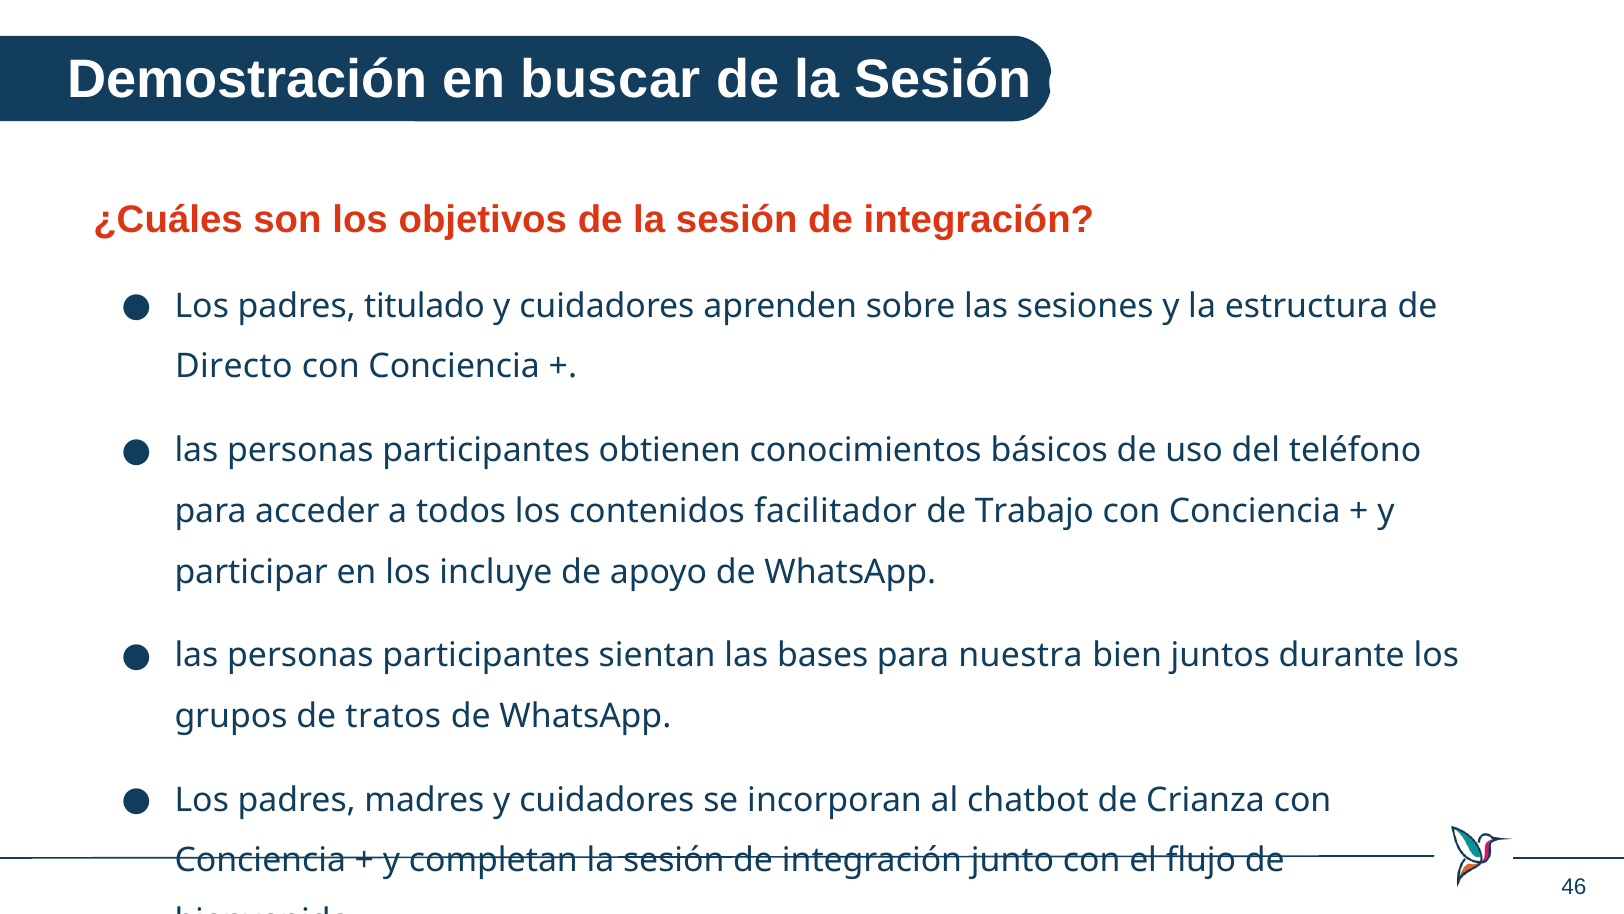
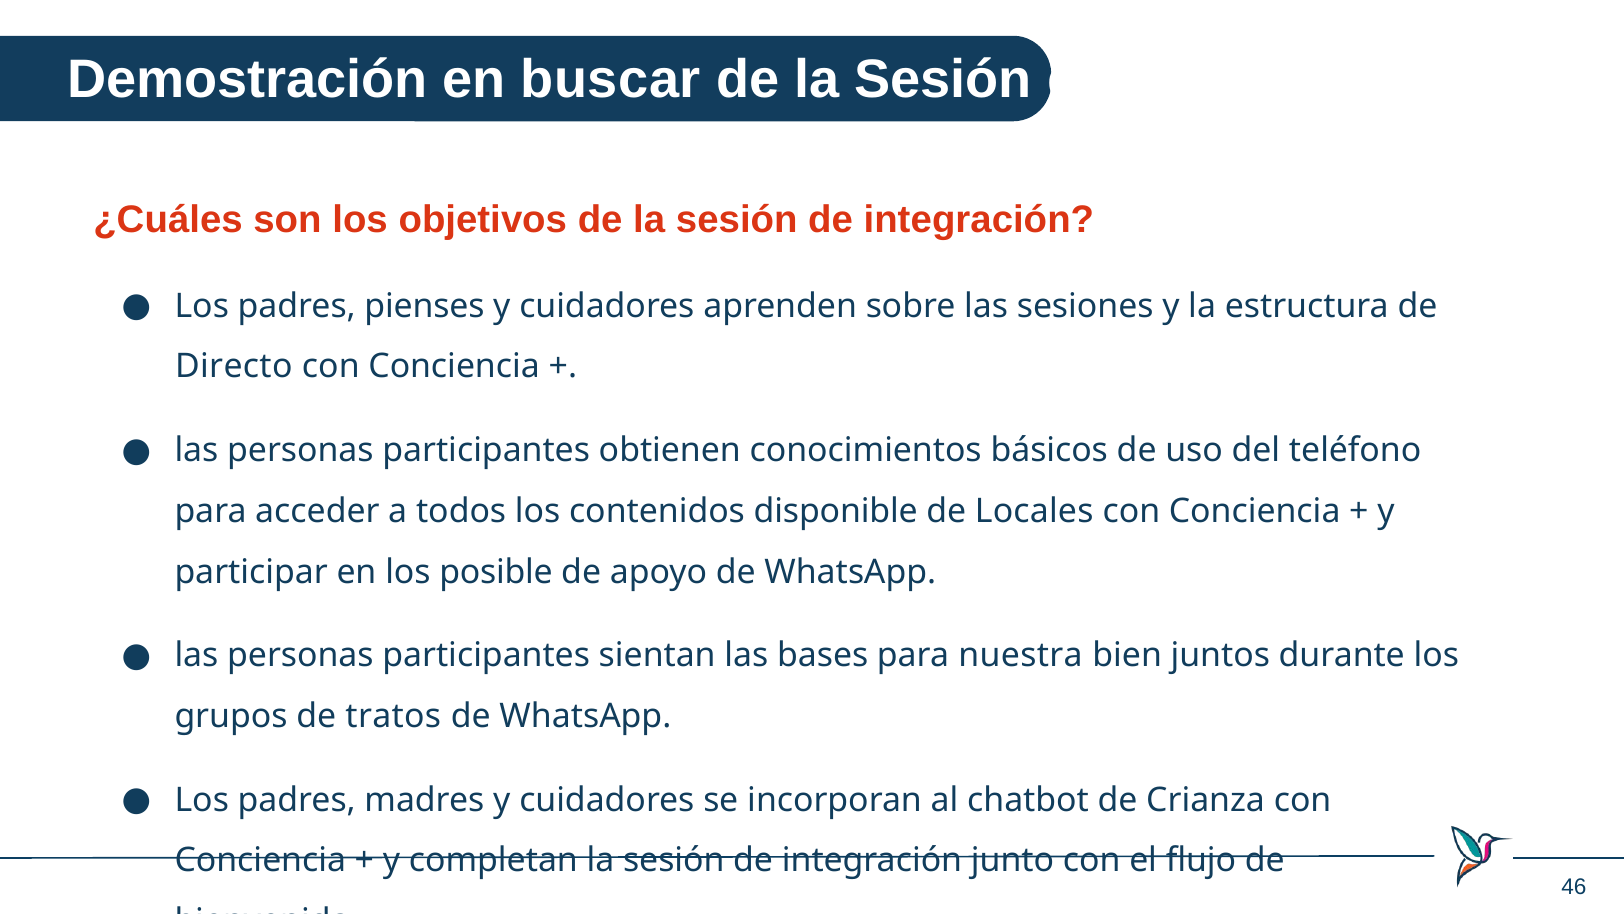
titulado: titulado -> pienses
facilitador: facilitador -> disponible
Trabajo: Trabajo -> Locales
incluye: incluye -> posible
